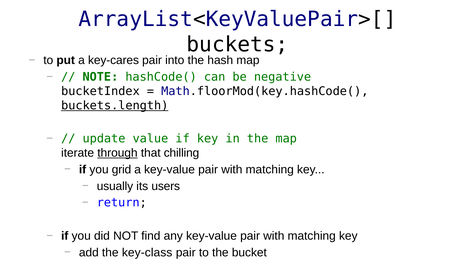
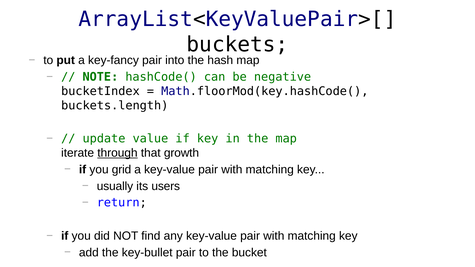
key-cares: key-cares -> key-fancy
buckets.length underline: present -> none
chilling: chilling -> growth
key-class: key-class -> key-bullet
